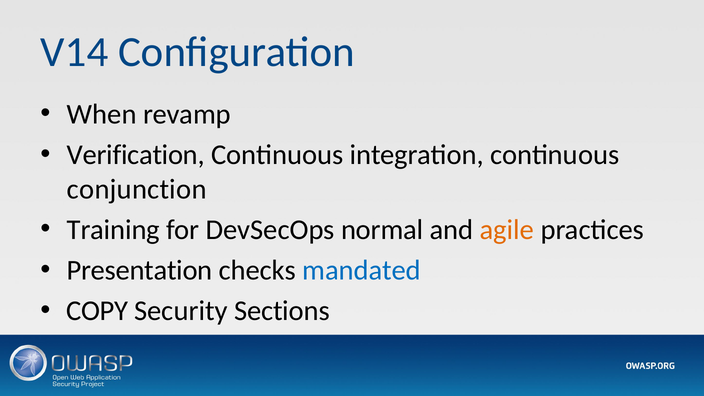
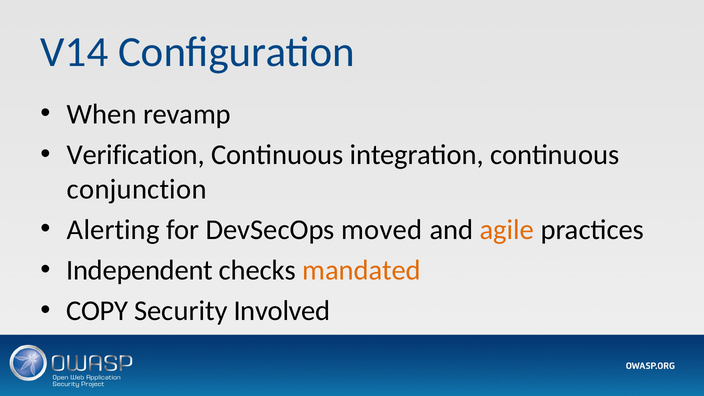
Training: Training -> Alerting
normal: normal -> moved
Presentation: Presentation -> Independent
mandated colour: blue -> orange
Sections: Sections -> Involved
